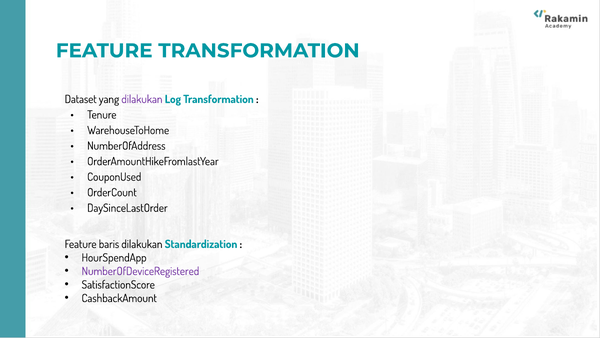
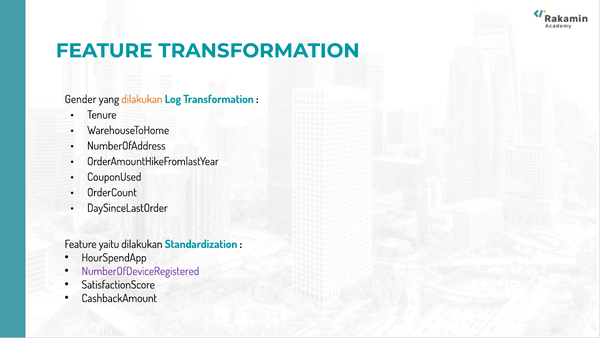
Dataset: Dataset -> Gender
dilakukan at (142, 99) colour: purple -> orange
baris: baris -> yaitu
